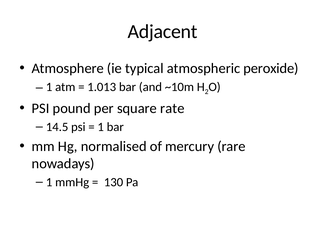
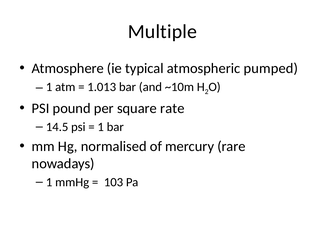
Adjacent: Adjacent -> Multiple
peroxide: peroxide -> pumped
130: 130 -> 103
